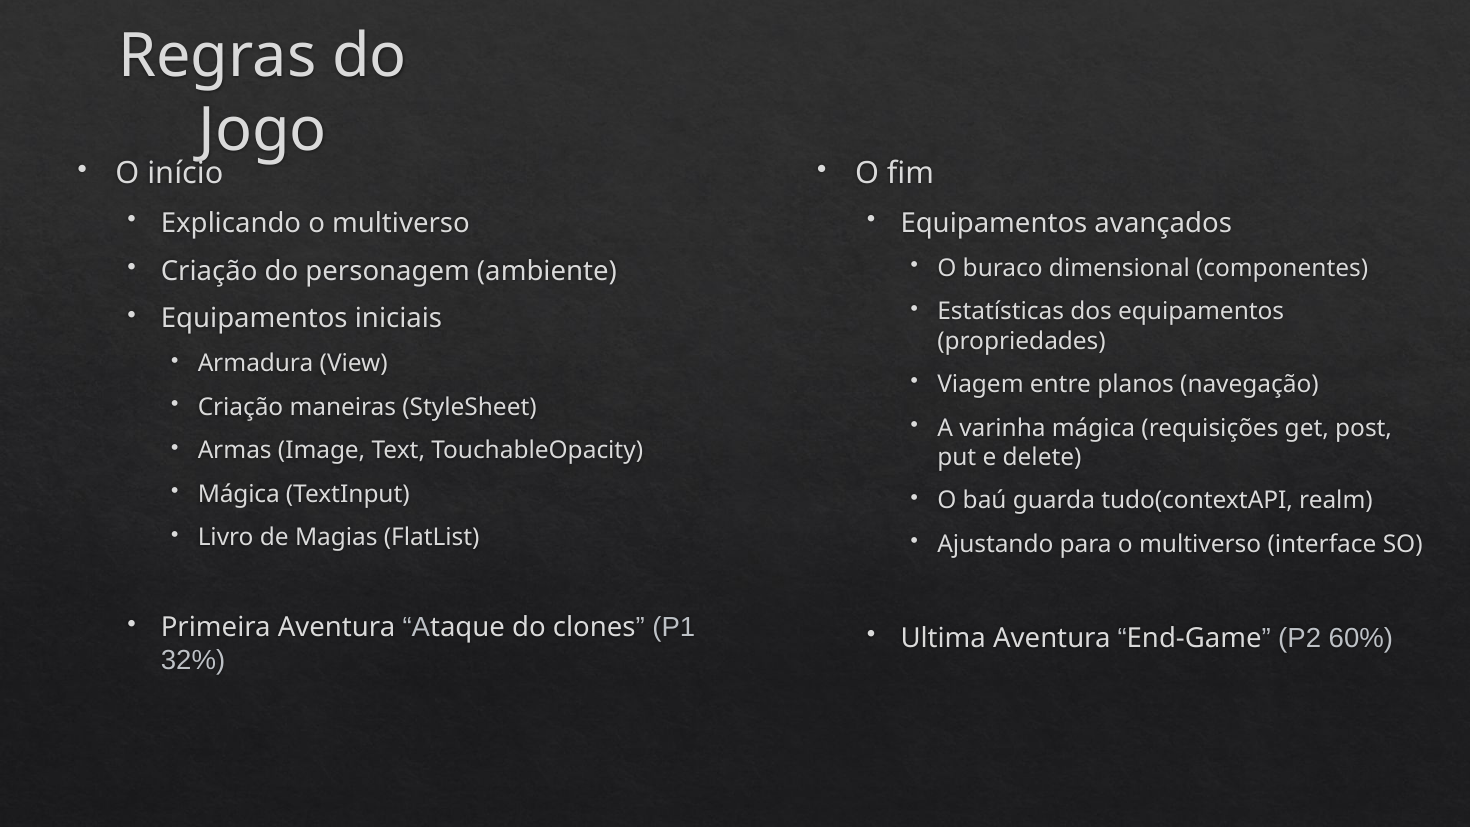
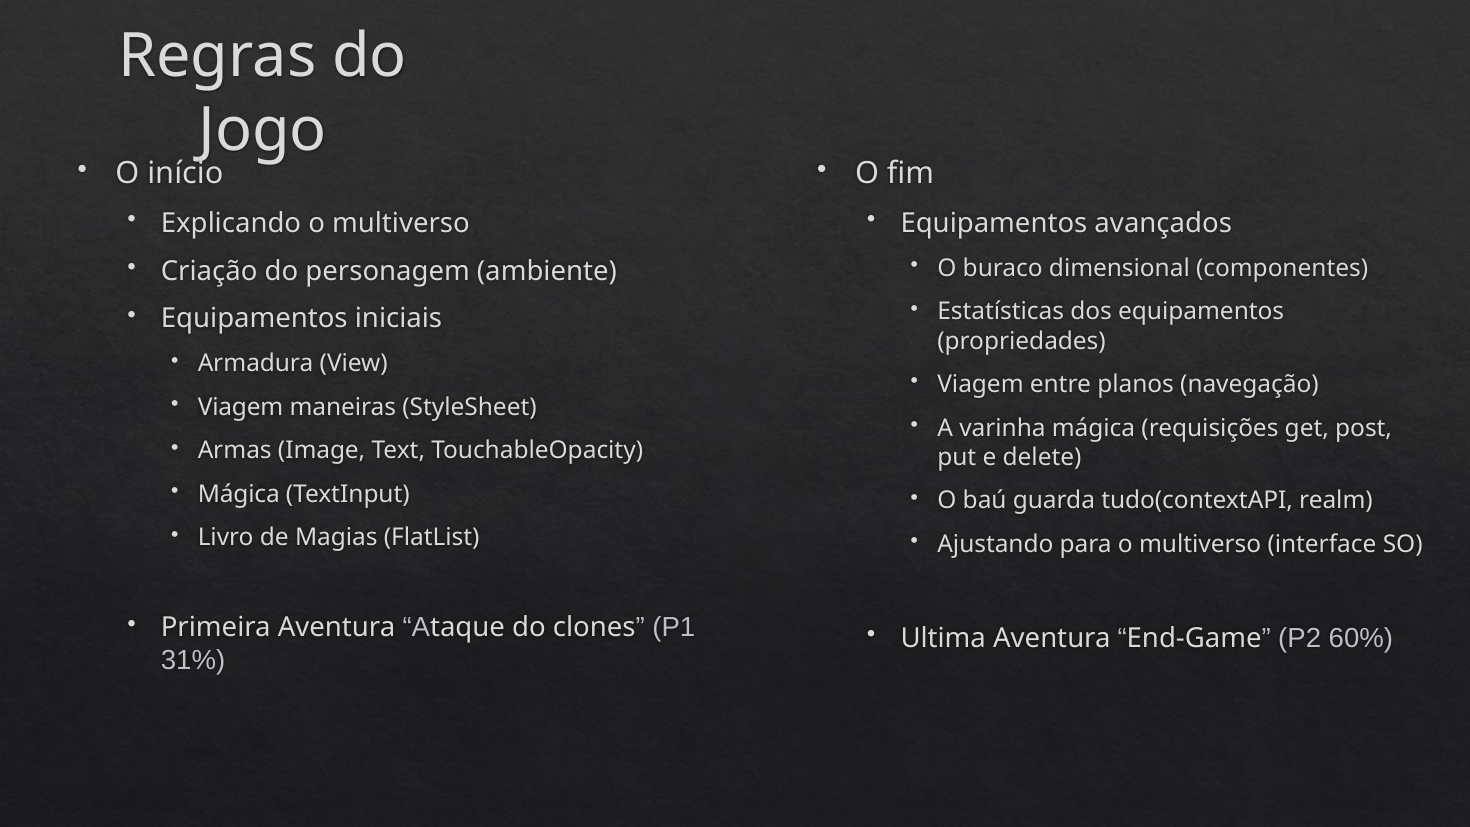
Criação at (241, 407): Criação -> Viagem
32%: 32% -> 31%
